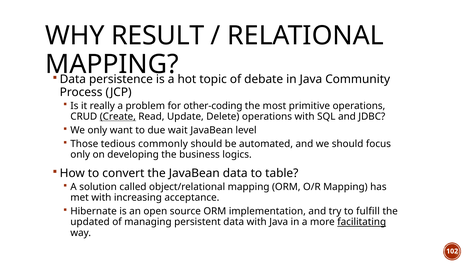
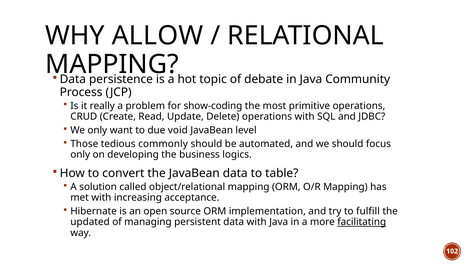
RESULT: RESULT -> ALLOW
other-coding: other-coding -> show-coding
Create underline: present -> none
wait: wait -> void
